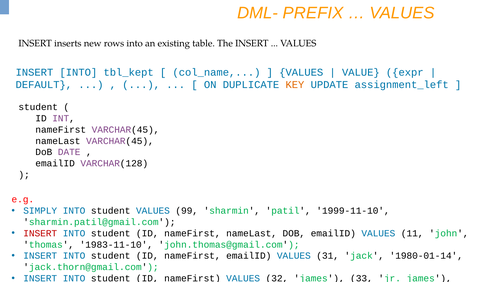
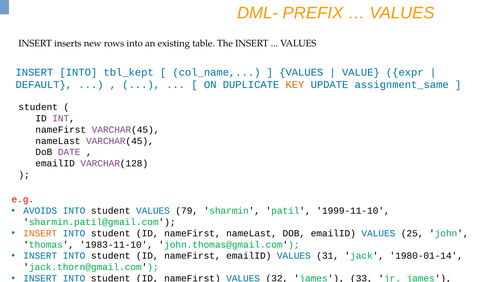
assignment_left: assignment_left -> assignment_same
SIMPLY: SIMPLY -> AVOIDS
99: 99 -> 79
INSERT at (40, 233) colour: red -> orange
11: 11 -> 25
